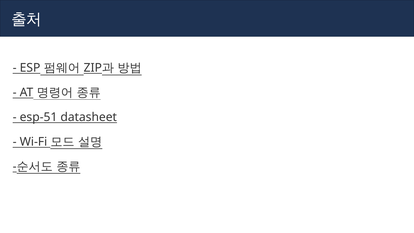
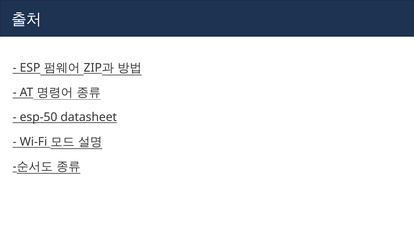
esp-51: esp-51 -> esp-50
